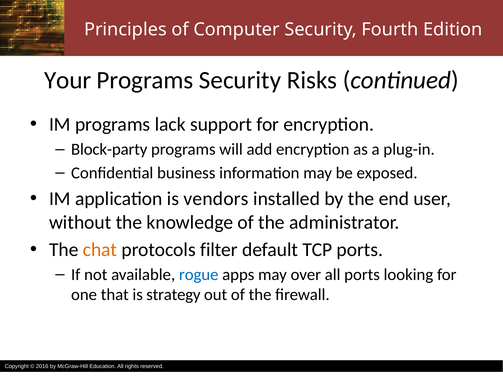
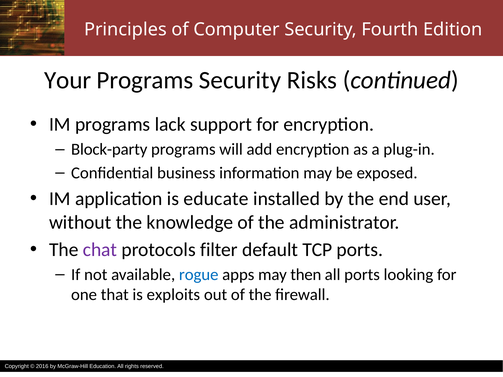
vendors: vendors -> educate
chat colour: orange -> purple
over: over -> then
strategy: strategy -> exploits
